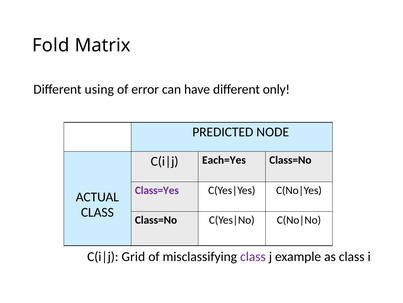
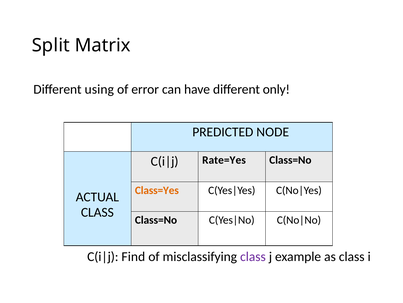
Fold: Fold -> Split
Each=Yes: Each=Yes -> Rate=Yes
Class=Yes colour: purple -> orange
Grid: Grid -> Find
